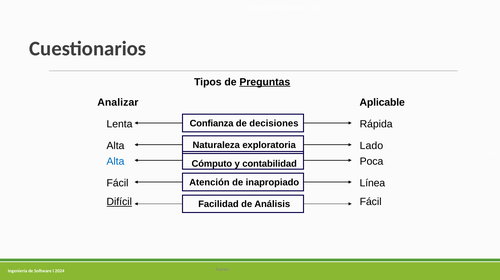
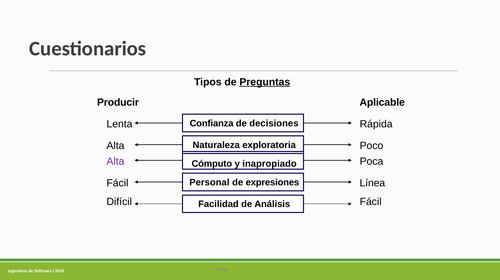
Analizar: Analizar -> Producir
Lado: Lado -> Poco
Alta at (115, 161) colour: blue -> purple
contabilidad: contabilidad -> inapropiado
Atención: Atención -> Personal
inapropiado: inapropiado -> expresiones
Difícil underline: present -> none
